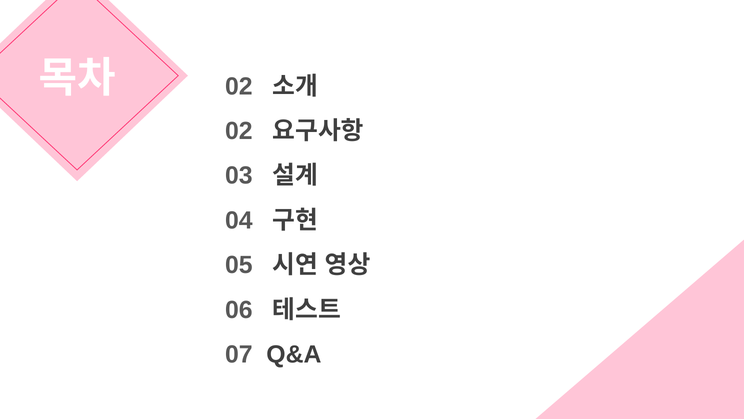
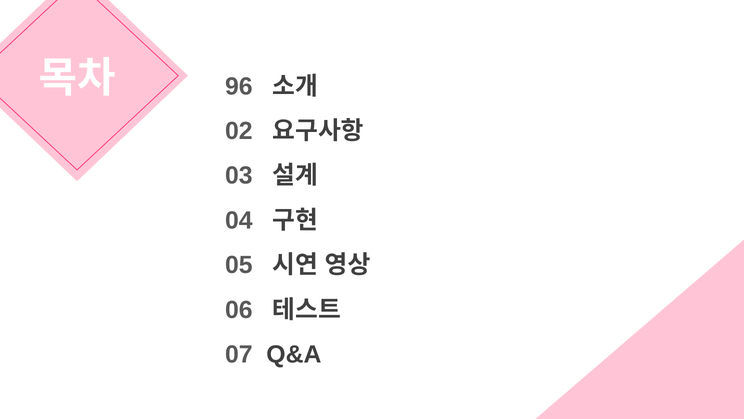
02 at (239, 86): 02 -> 96
